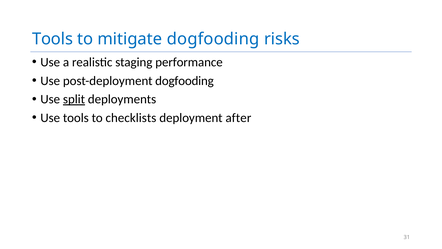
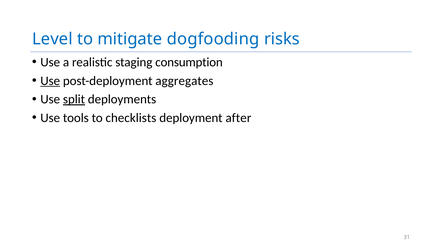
Tools at (52, 39): Tools -> Level
performance: performance -> consumption
Use at (50, 81) underline: none -> present
post-deployment dogfooding: dogfooding -> aggregates
